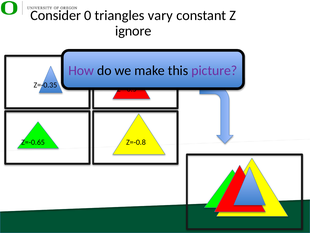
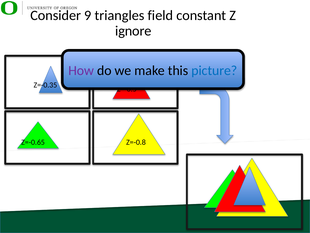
0: 0 -> 9
vary: vary -> field
picture colour: purple -> blue
